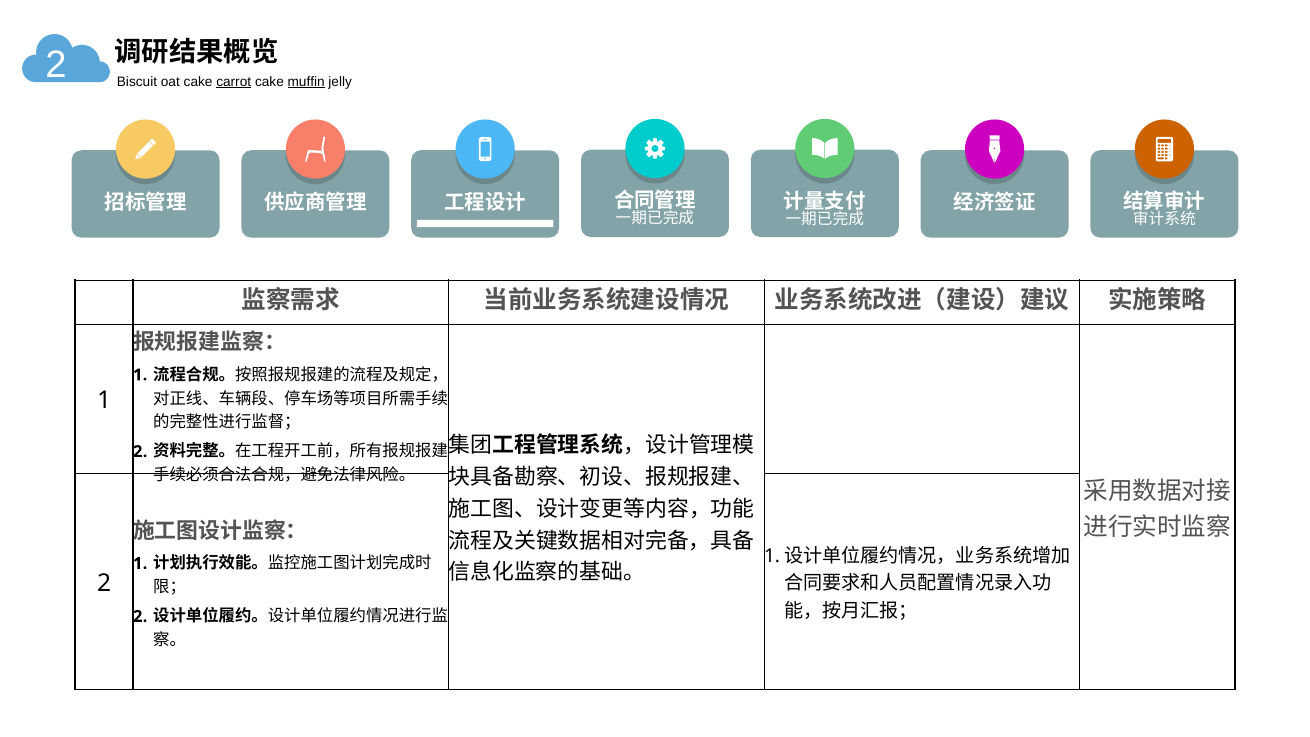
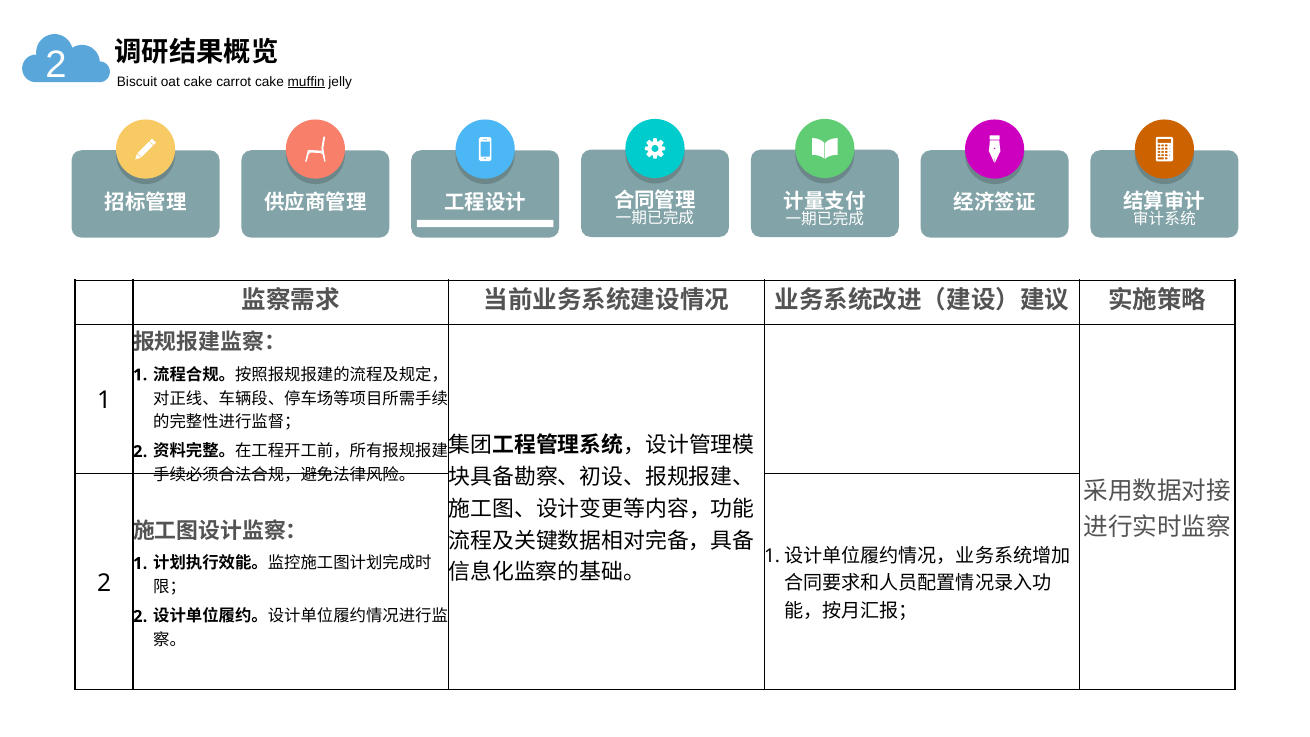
carrot underline: present -> none
